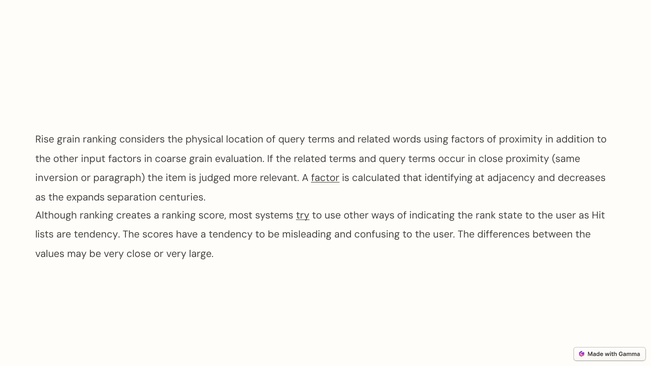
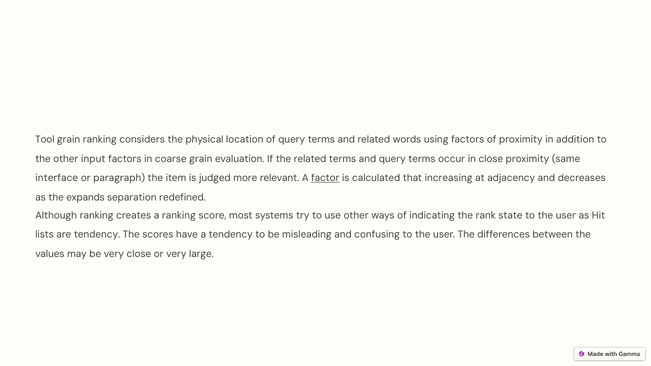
Rise: Rise -> Tool
inversion: inversion -> interface
identifying: identifying -> increasing
centuries: centuries -> redefined
try underline: present -> none
